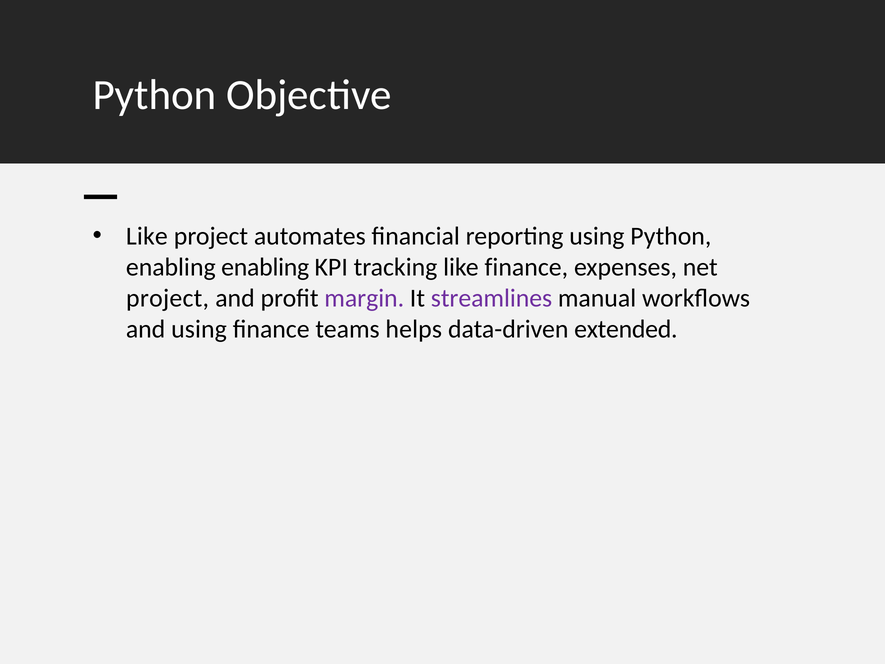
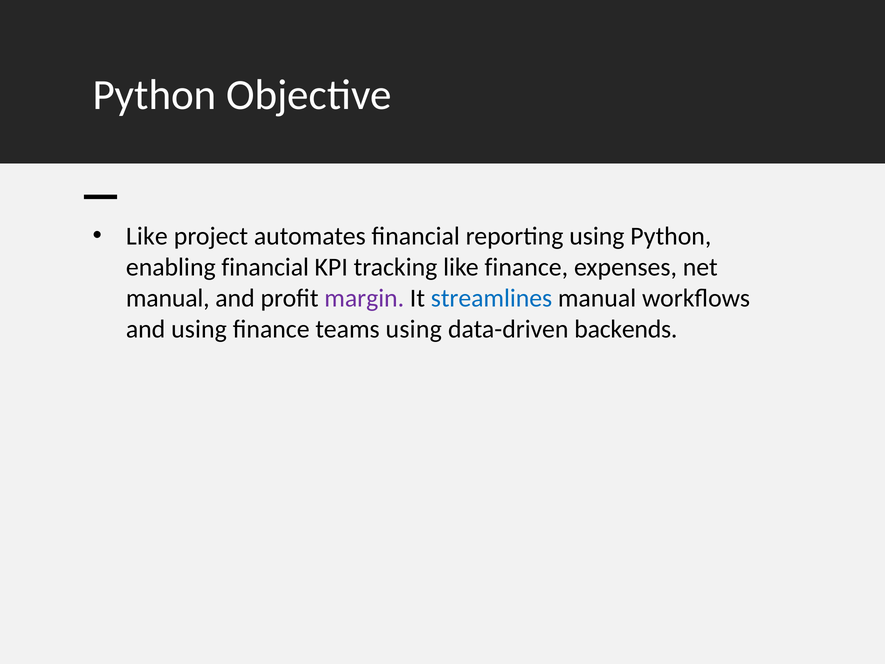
enabling enabling: enabling -> financial
project at (168, 298): project -> manual
streamlines colour: purple -> blue
teams helps: helps -> using
extended: extended -> backends
